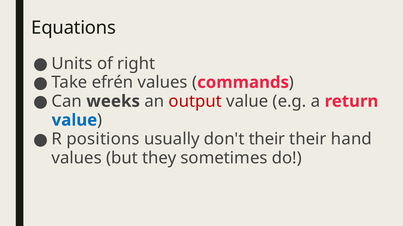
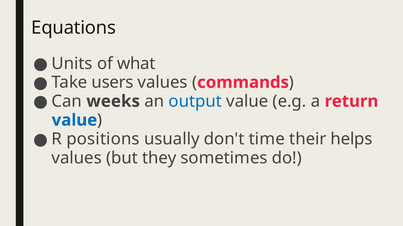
right: right -> what
efrén: efrén -> users
output colour: red -> blue
don't their: their -> time
hand: hand -> helps
